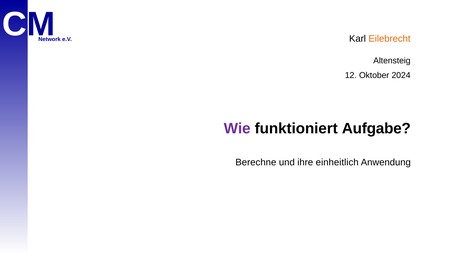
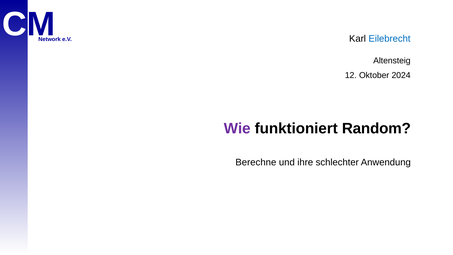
Eilebrecht colour: orange -> blue
Aufgabe: Aufgabe -> Random
einheitlich: einheitlich -> schlechter
